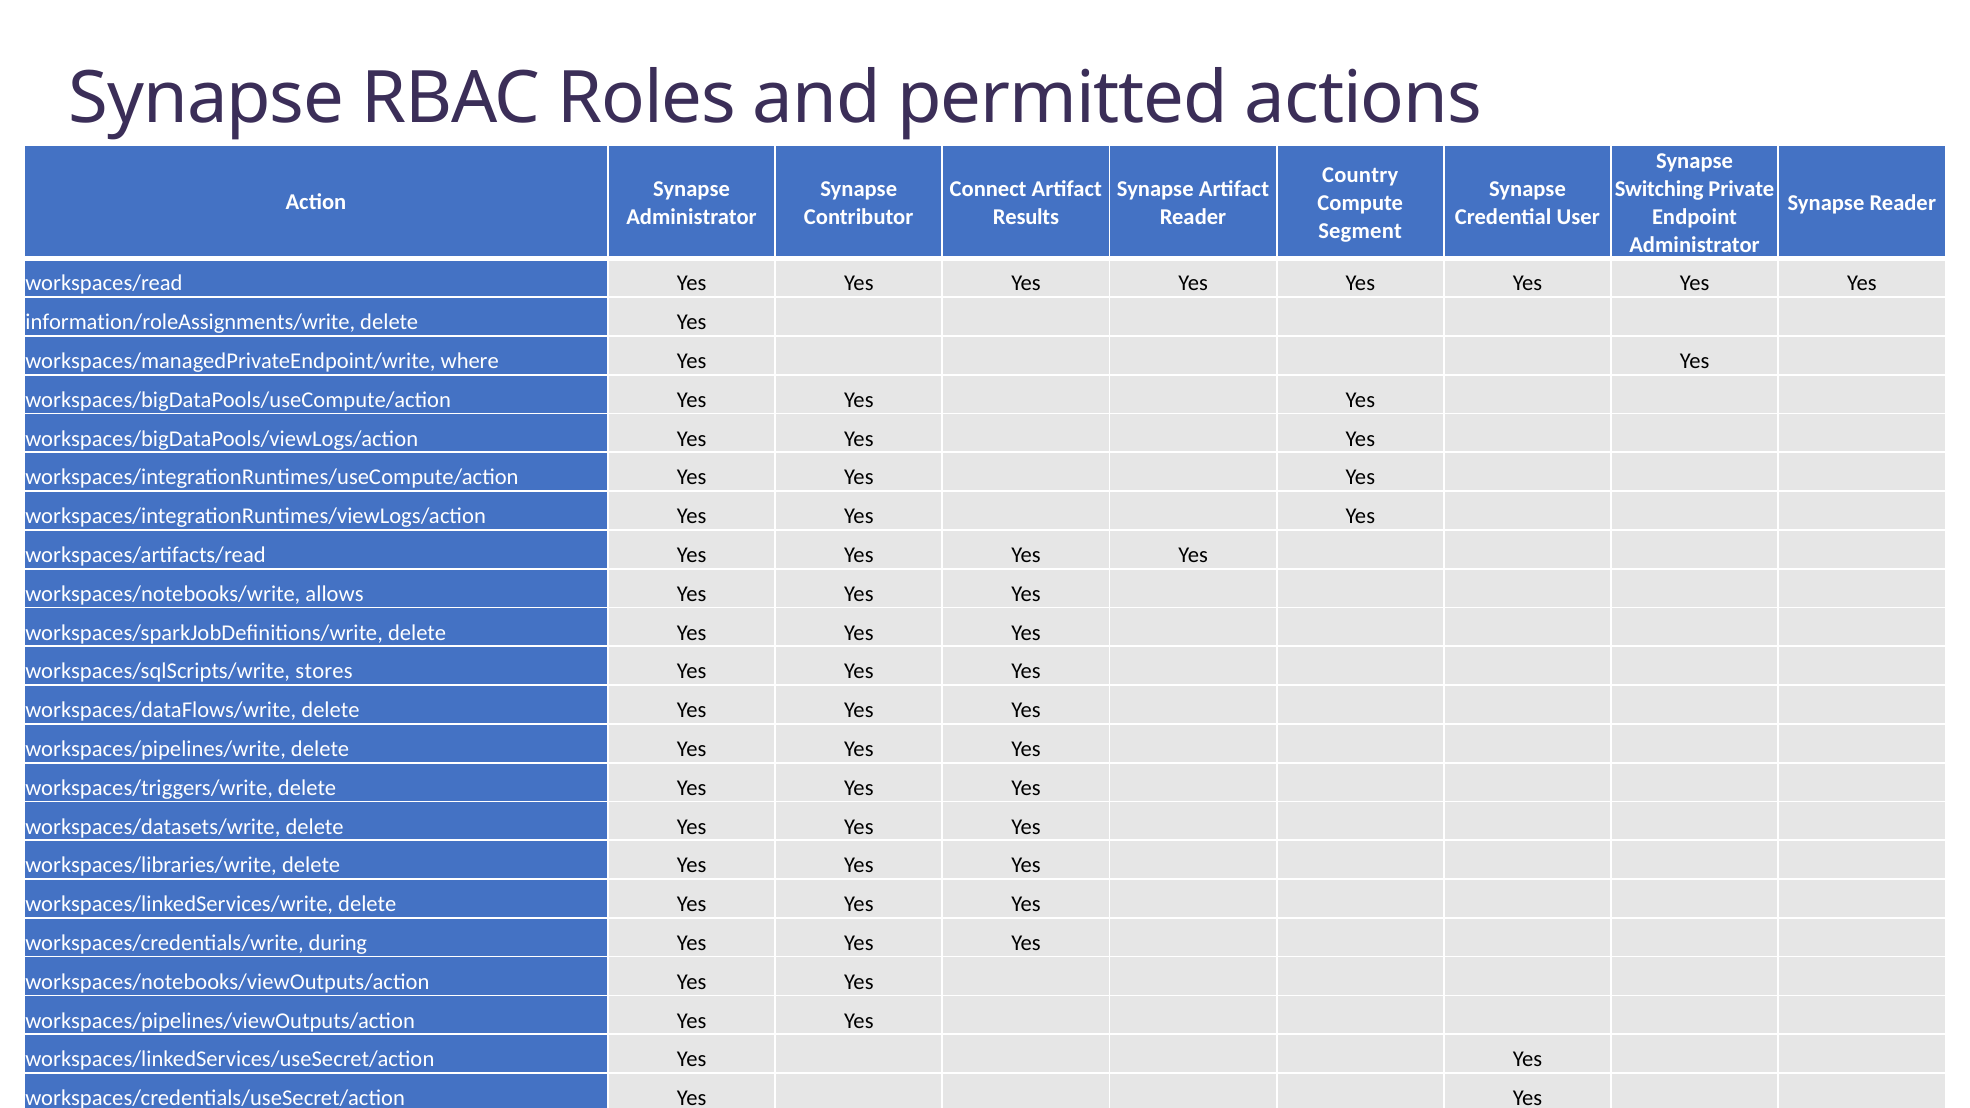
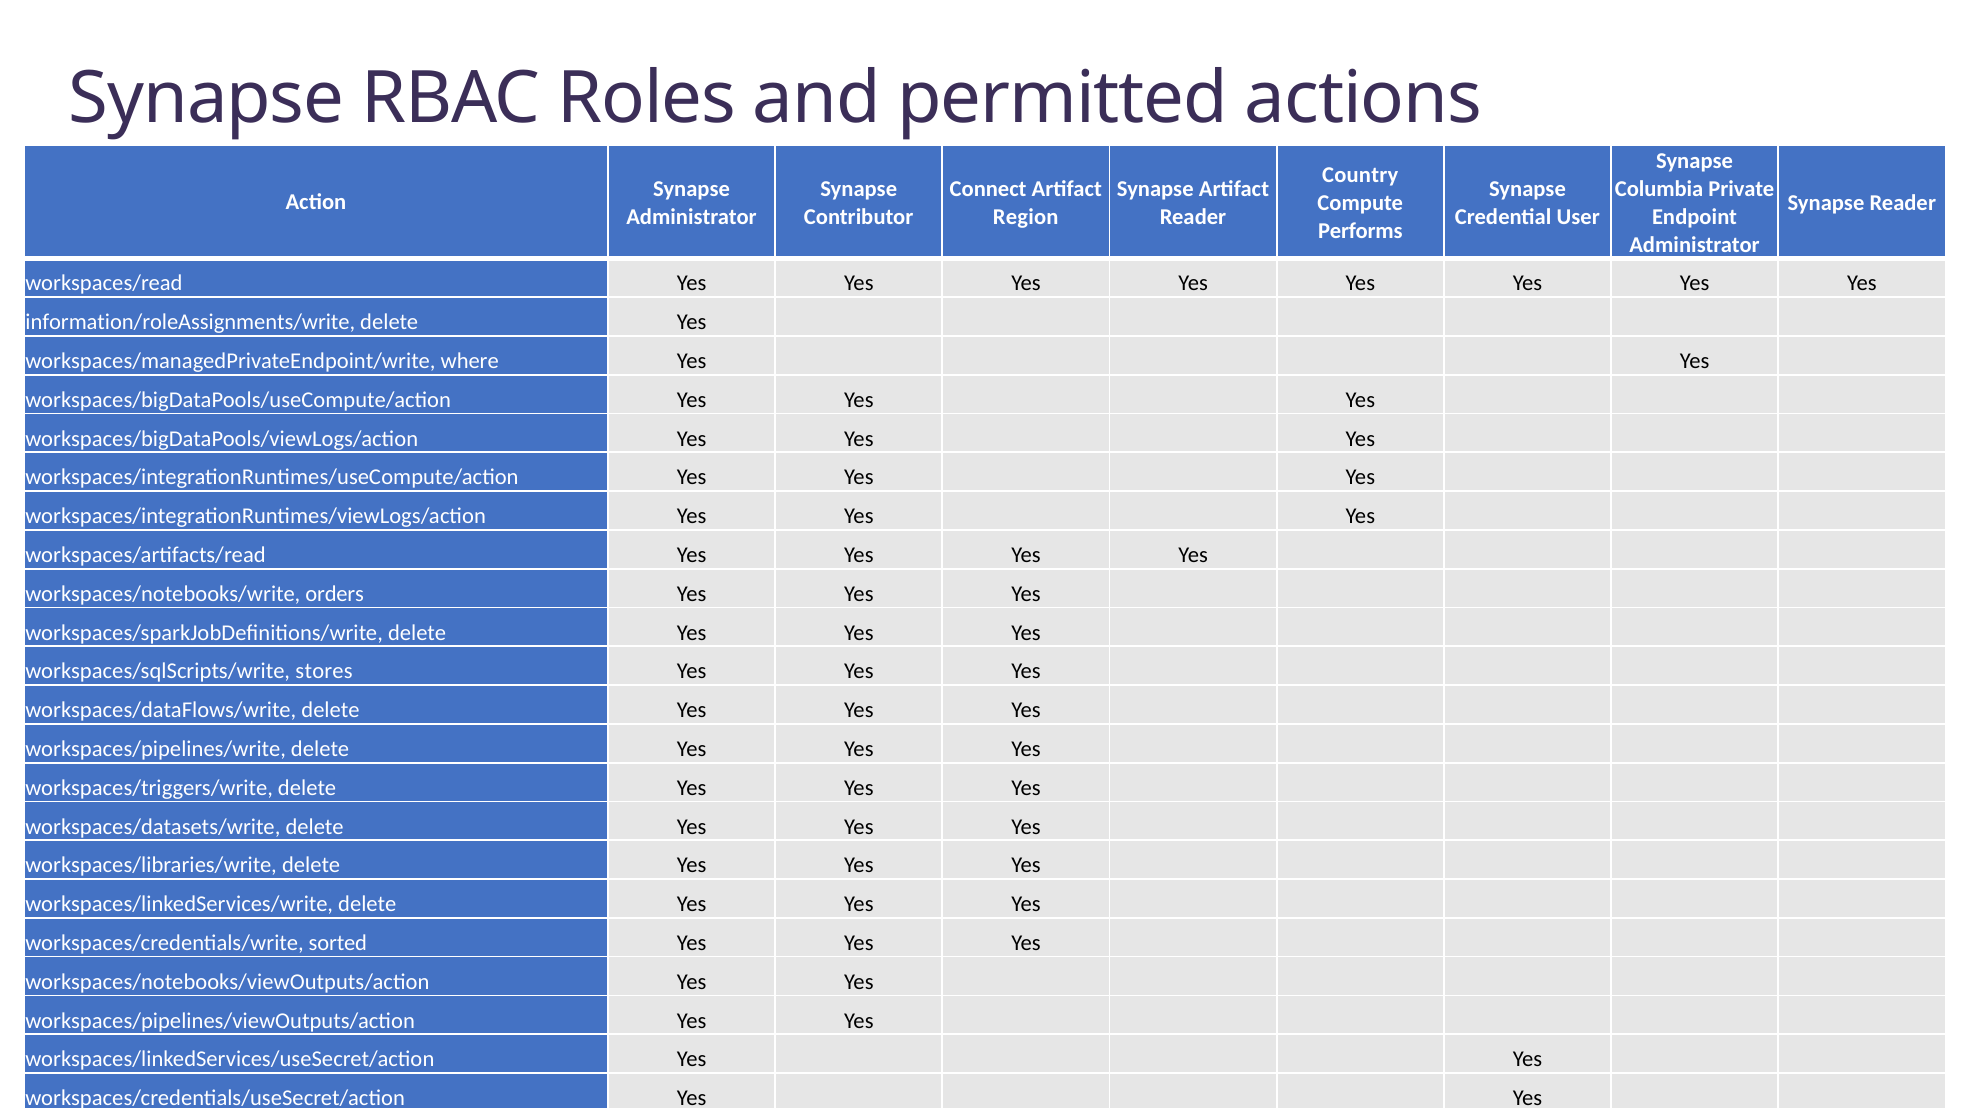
Switching: Switching -> Columbia
Results: Results -> Region
Segment: Segment -> Performs
allows: allows -> orders
during: during -> sorted
